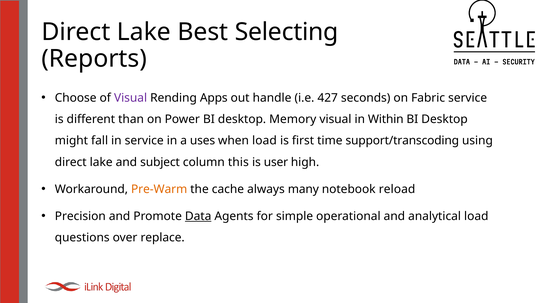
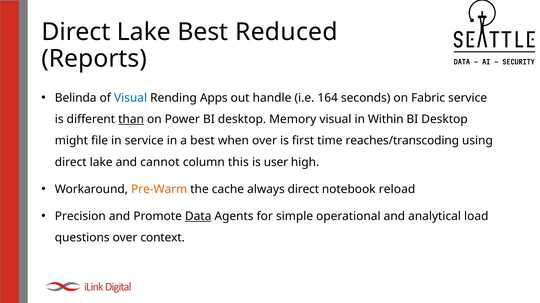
Selecting: Selecting -> Reduced
Choose: Choose -> Belinda
Visual at (131, 98) colour: purple -> blue
427: 427 -> 164
than underline: none -> present
fall: fall -> file
a uses: uses -> best
when load: load -> over
support/transcoding: support/transcoding -> reaches/transcoding
subject: subject -> cannot
always many: many -> direct
replace: replace -> context
